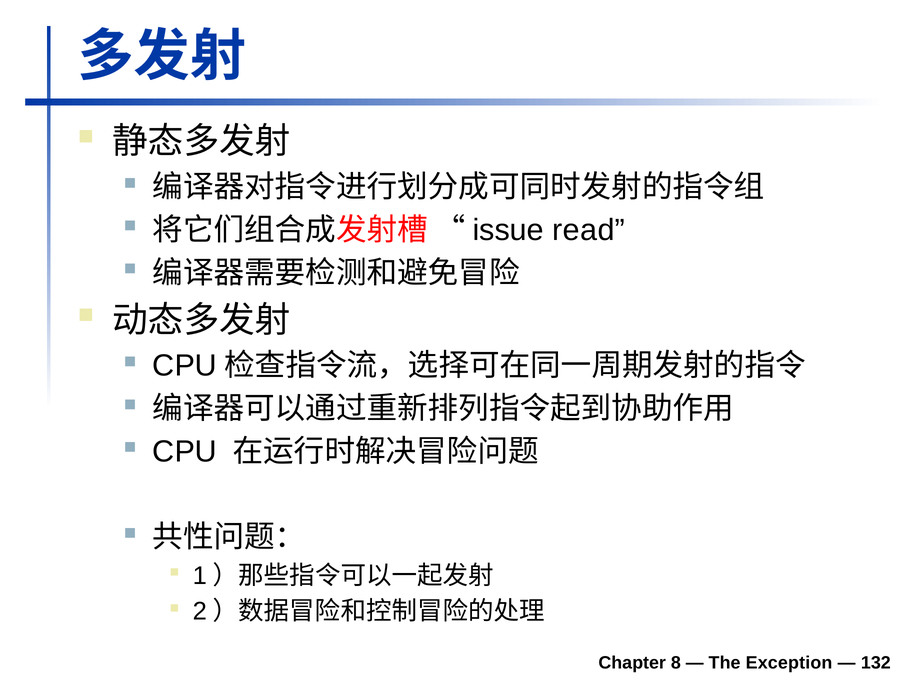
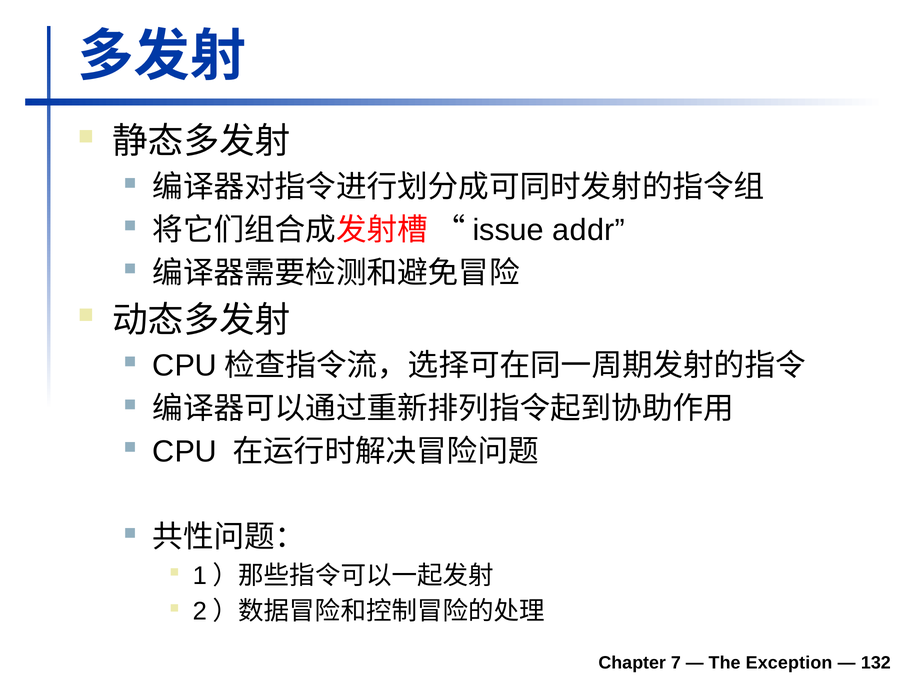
read: read -> addr
8: 8 -> 7
